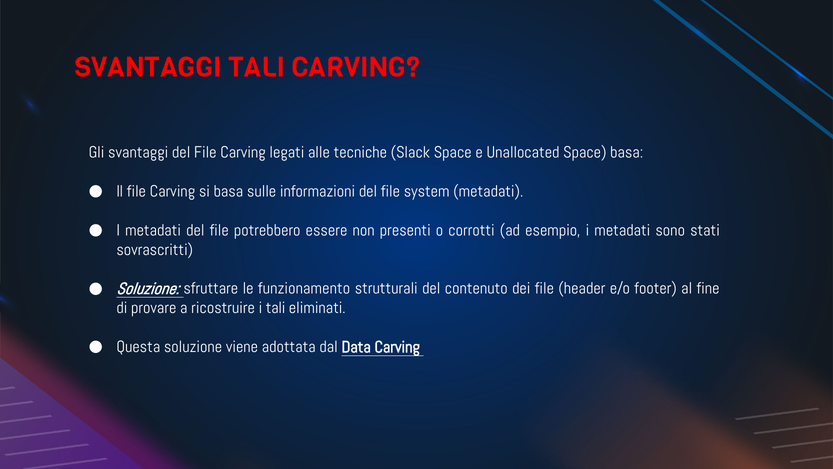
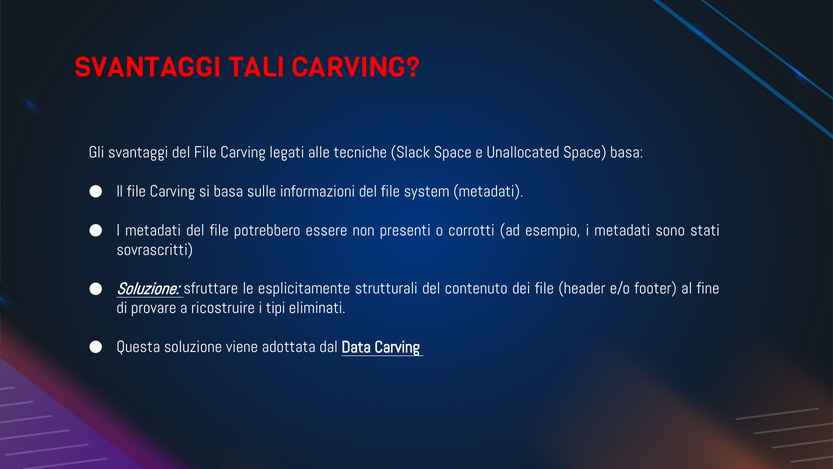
funzionamento: funzionamento -> esplicitamente
i tali: tali -> tipi
